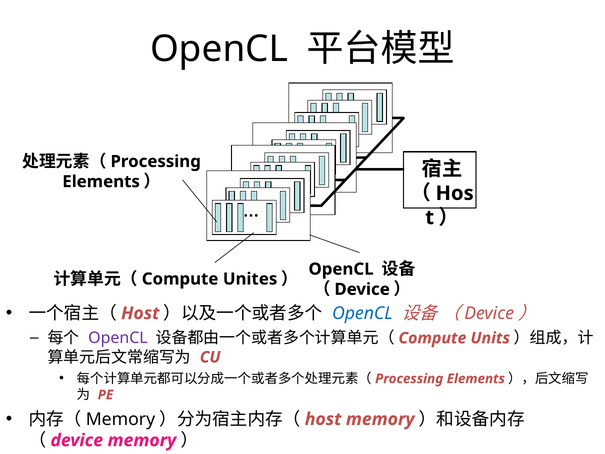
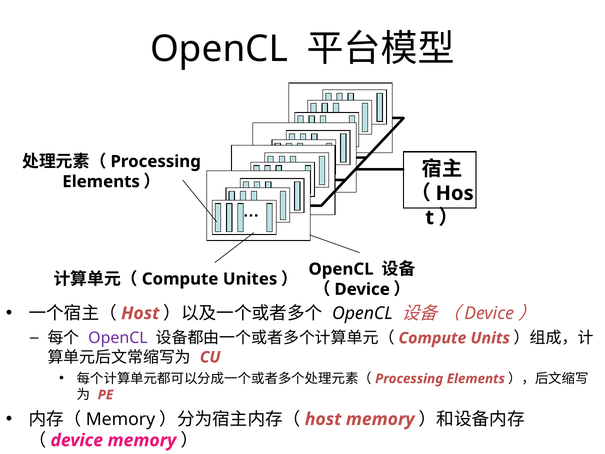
OpenCL at (362, 313) colour: blue -> black
